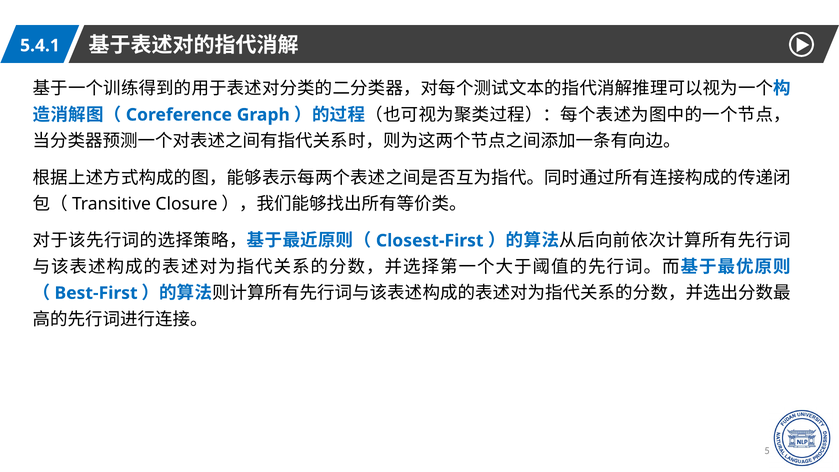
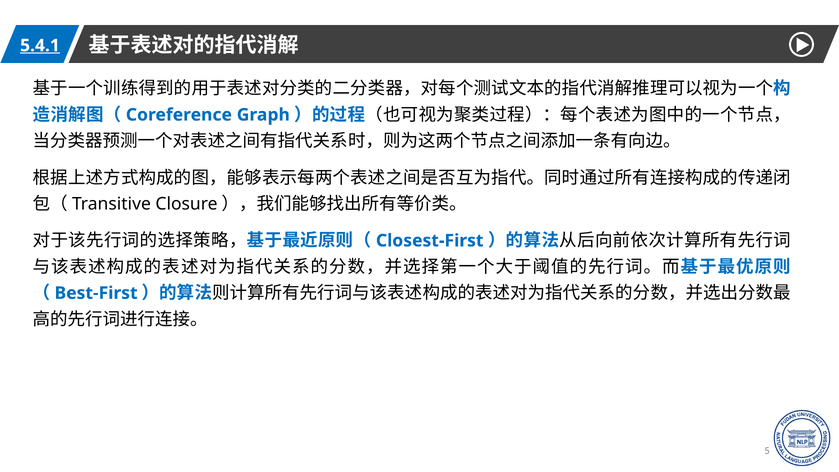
5.4.1 underline: none -> present
